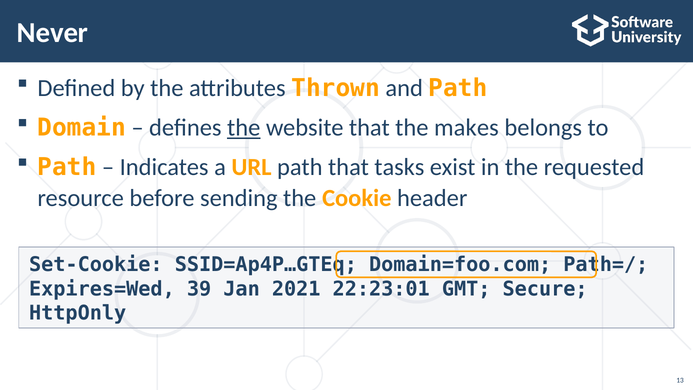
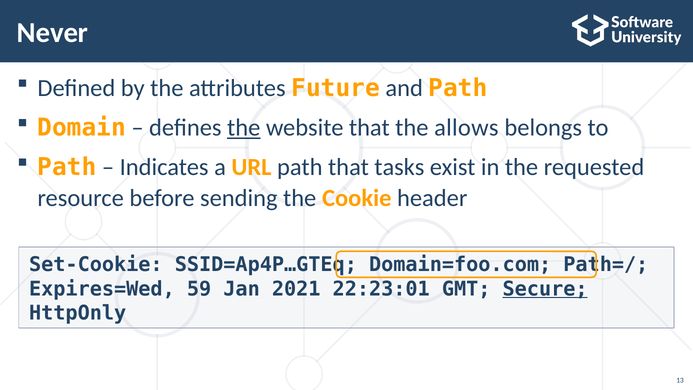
Thrown: Thrown -> Future
makes: makes -> allows
39: 39 -> 59
Secure underline: none -> present
